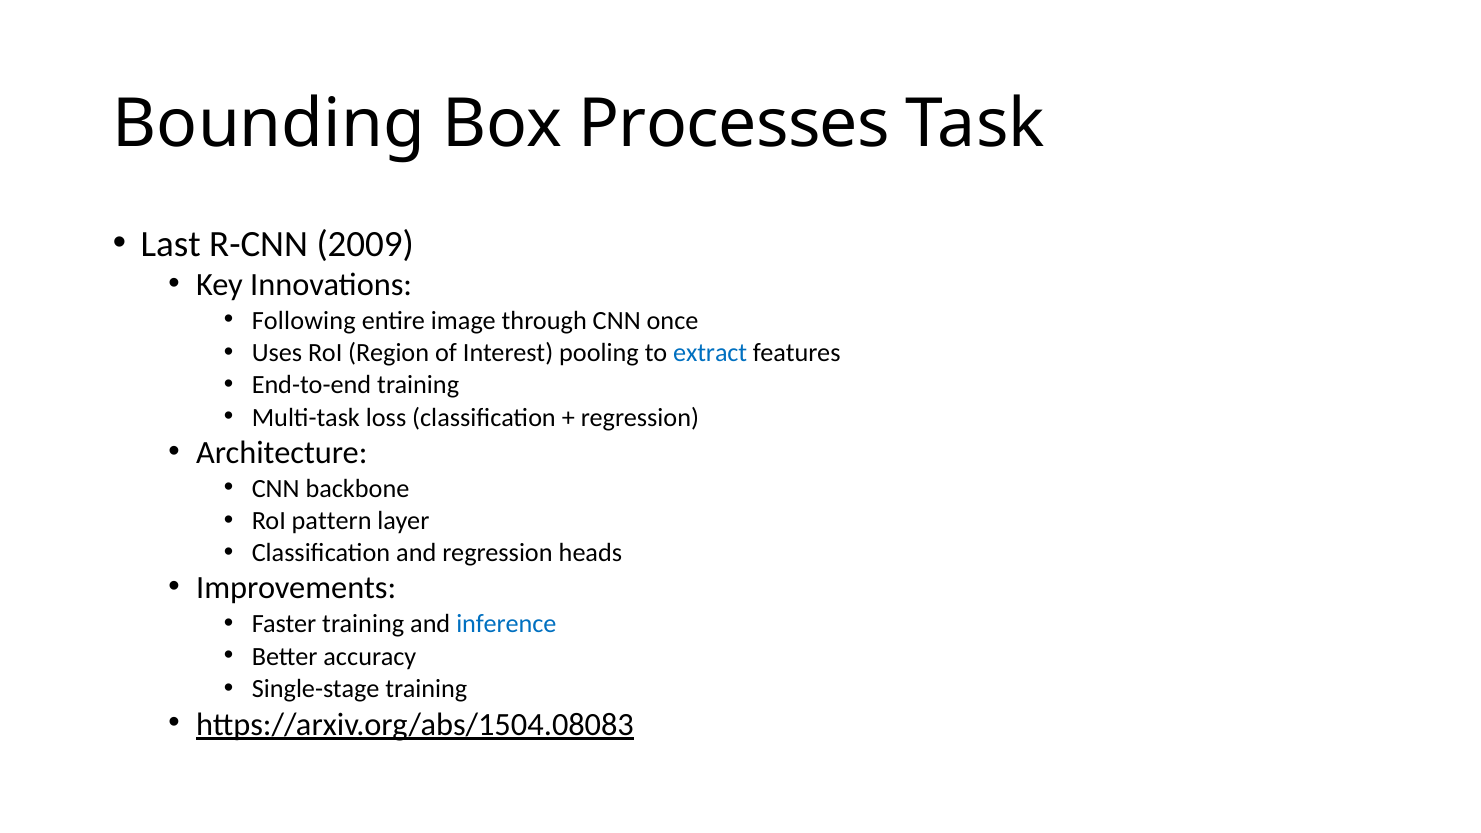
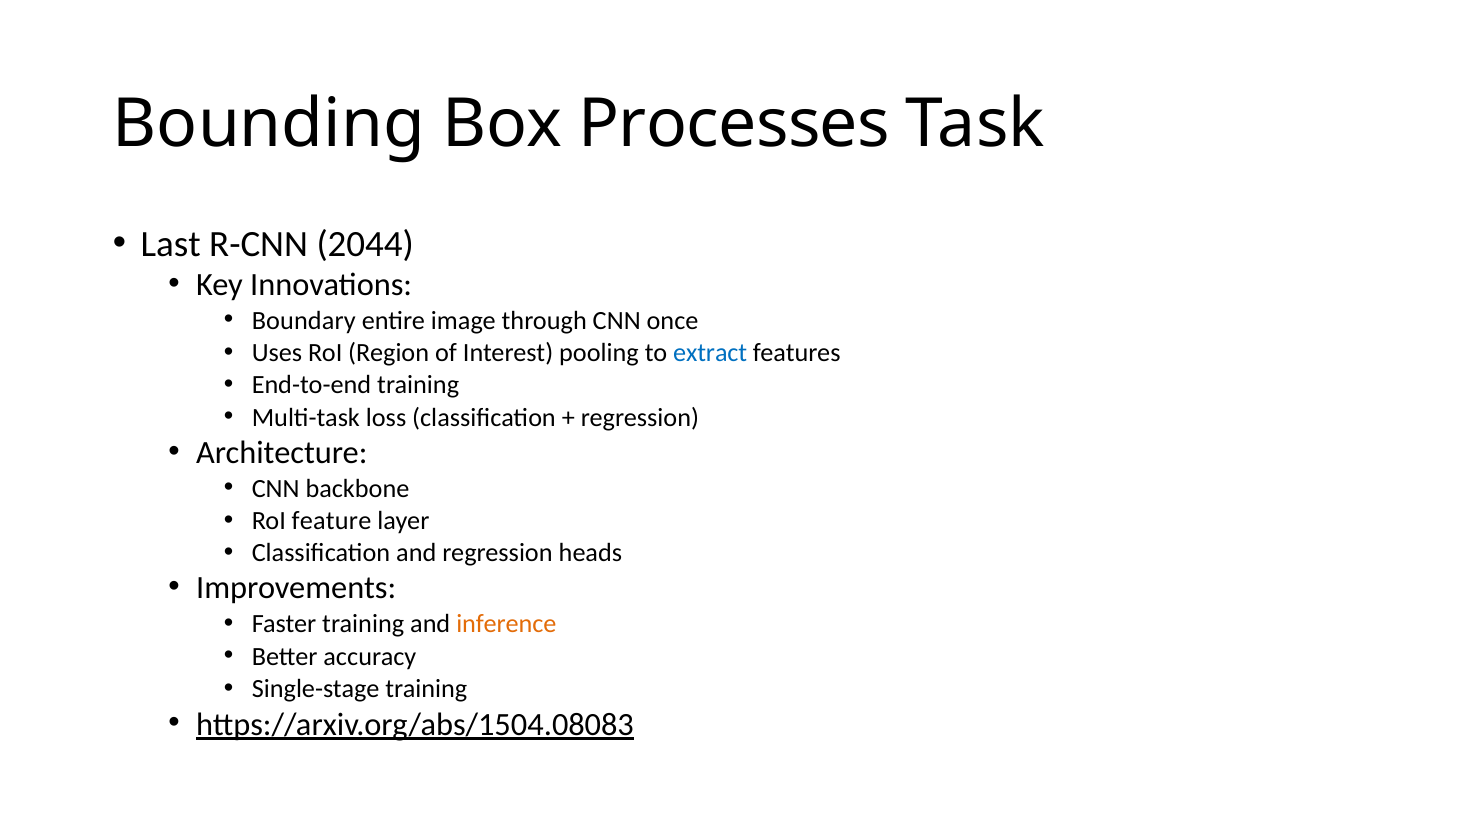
2009: 2009 -> 2044
Following: Following -> Boundary
pattern: pattern -> feature
inference colour: blue -> orange
